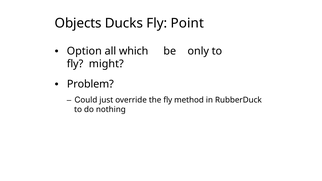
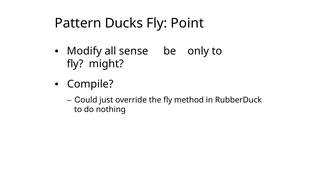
Objects: Objects -> Pattern
Option: Option -> Modify
which: which -> sense
Problem: Problem -> Compile
